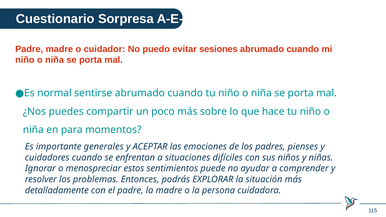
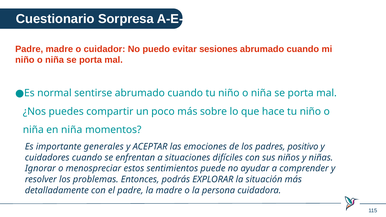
en para: para -> niña
pienses: pienses -> positivo
